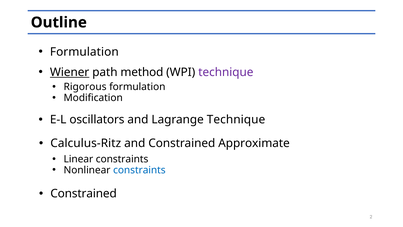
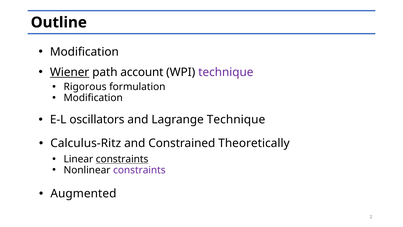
Formulation at (84, 52): Formulation -> Modification
method: method -> account
Approximate: Approximate -> Theoretically
constraints at (122, 159) underline: none -> present
constraints at (139, 170) colour: blue -> purple
Constrained at (84, 193): Constrained -> Augmented
